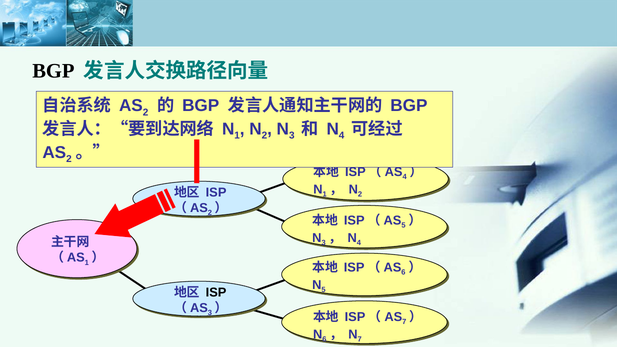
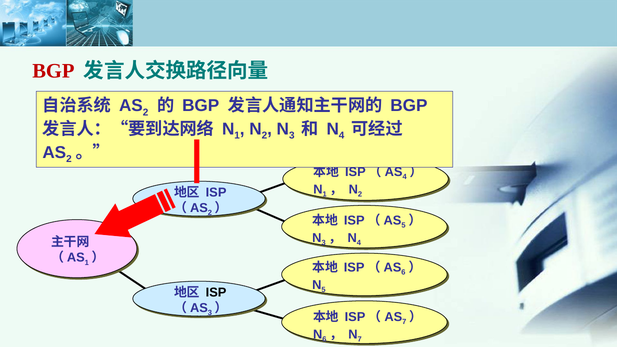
BGP at (53, 71) colour: black -> red
